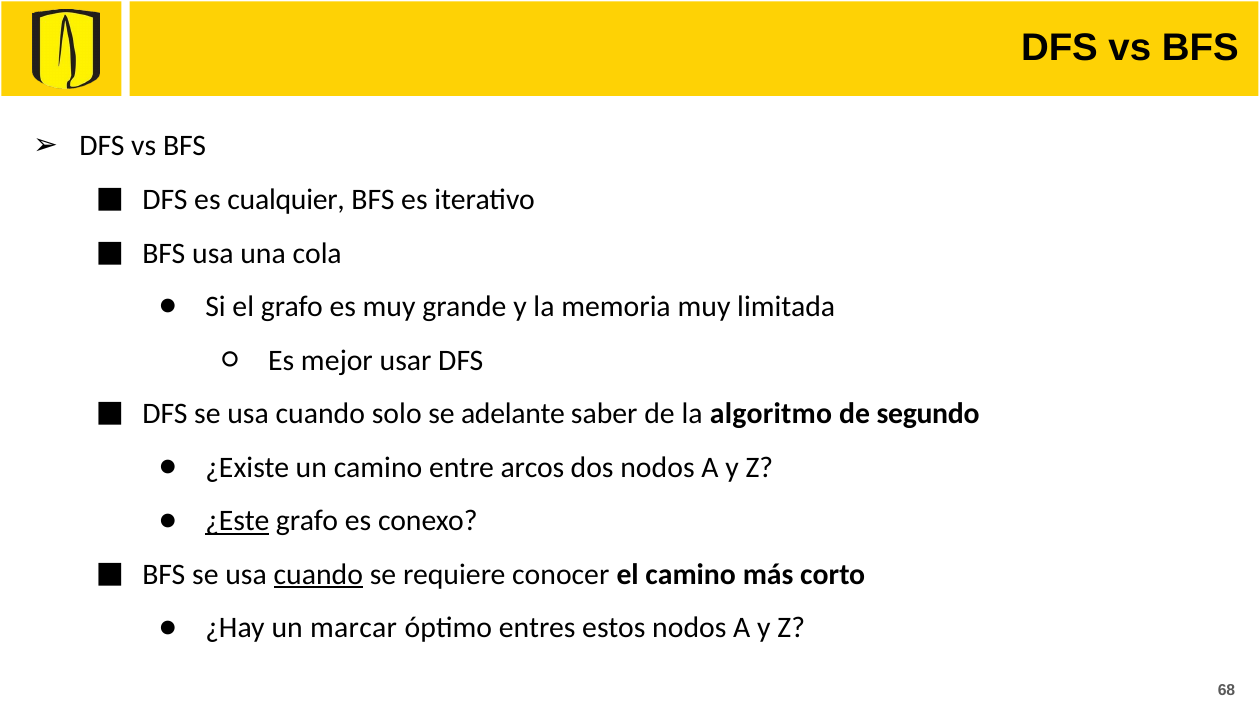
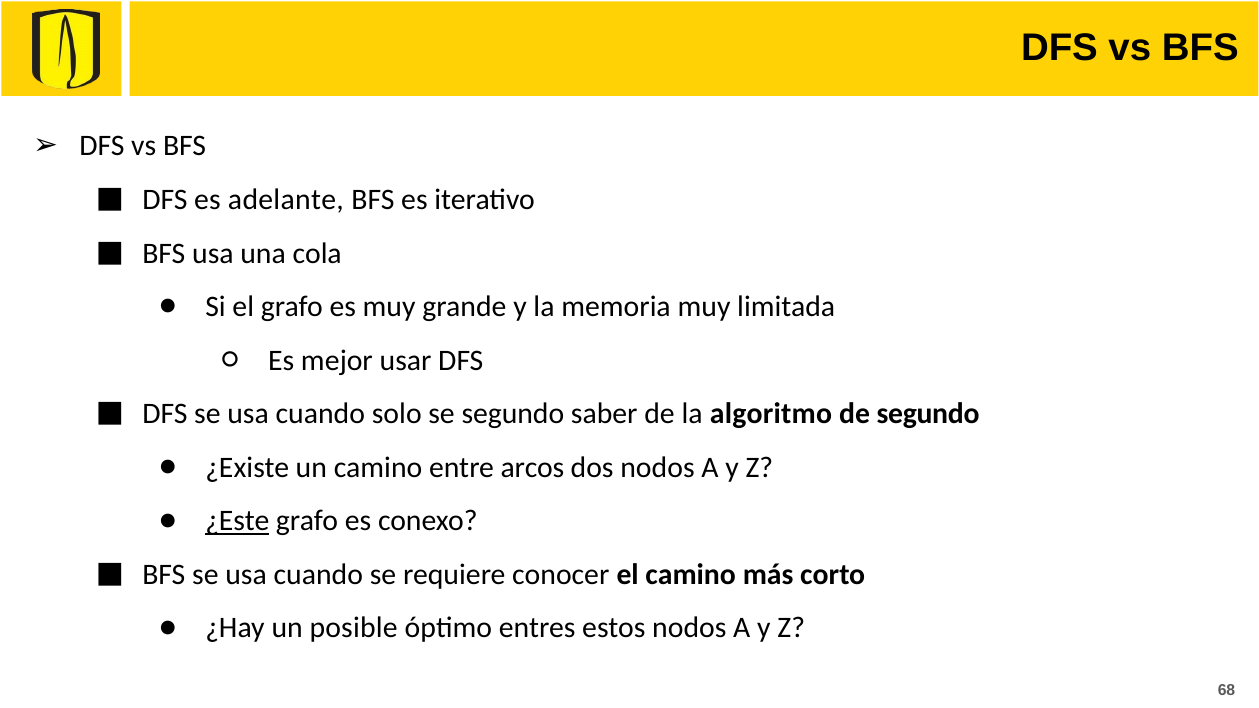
cualquier: cualquier -> adelante
se adelante: adelante -> segundo
cuando at (318, 575) underline: present -> none
marcar: marcar -> posible
